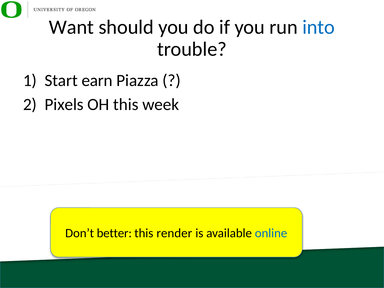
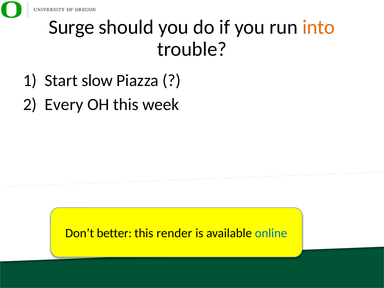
Want: Want -> Surge
into colour: blue -> orange
earn: earn -> slow
Pixels: Pixels -> Every
